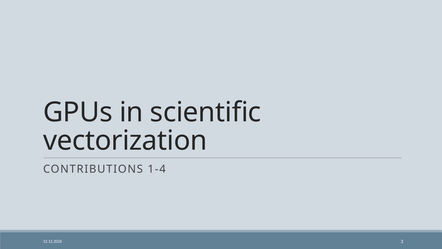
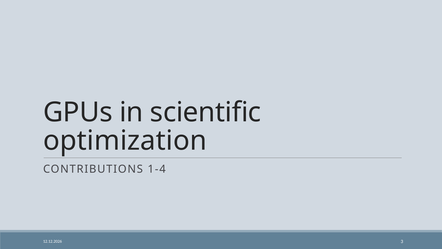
vectorization: vectorization -> optimization
